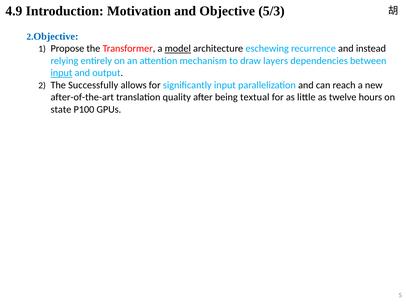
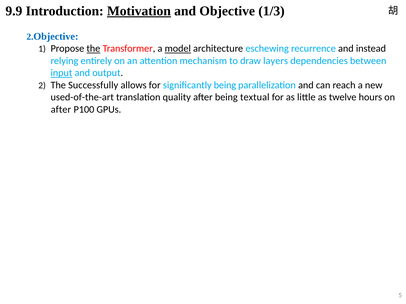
4.9: 4.9 -> 9.9
Motivation underline: none -> present
5/3: 5/3 -> 1/3
the at (93, 49) underline: none -> present
significantly input: input -> being
after-of-the-art: after-of-the-art -> used-of-the-art
state at (61, 110): state -> after
